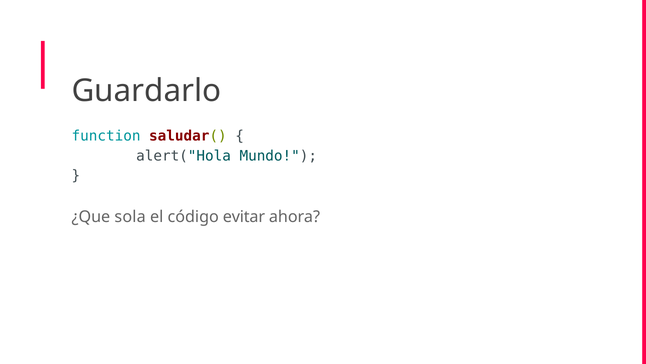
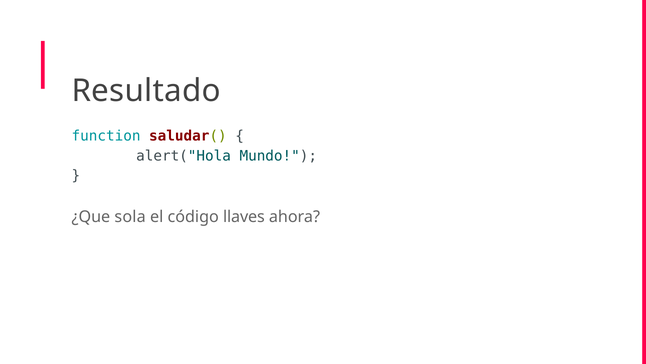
Guardarlo: Guardarlo -> Resultado
evitar: evitar -> llaves
